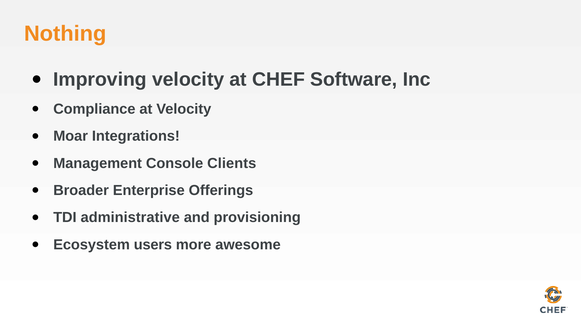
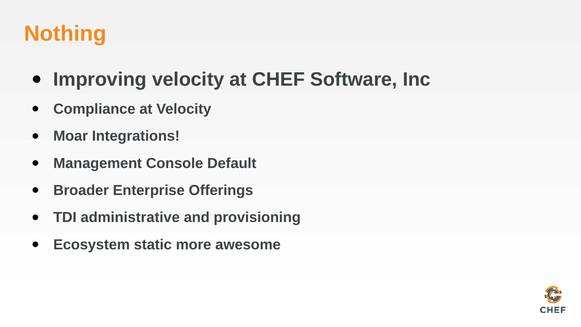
Clients: Clients -> Default
users: users -> static
